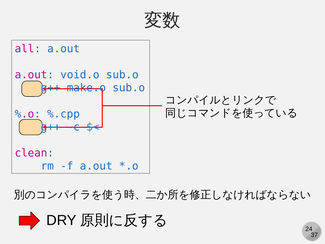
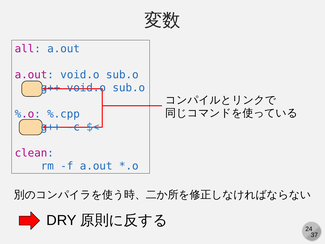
g++ make.o: make.o -> void.o
